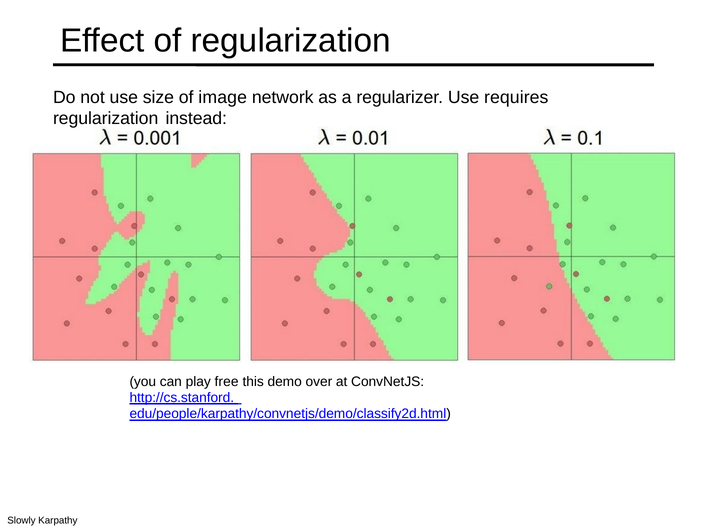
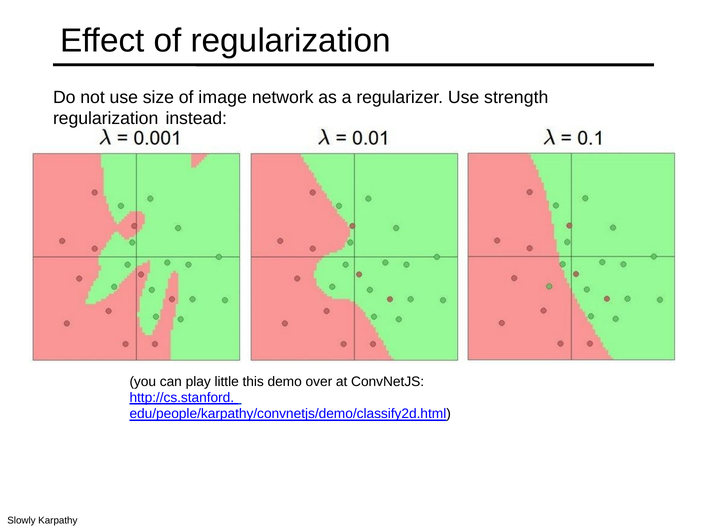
requires: requires -> strength
free: free -> little
